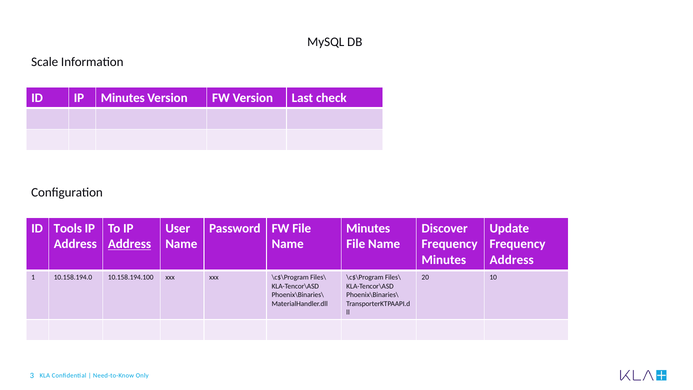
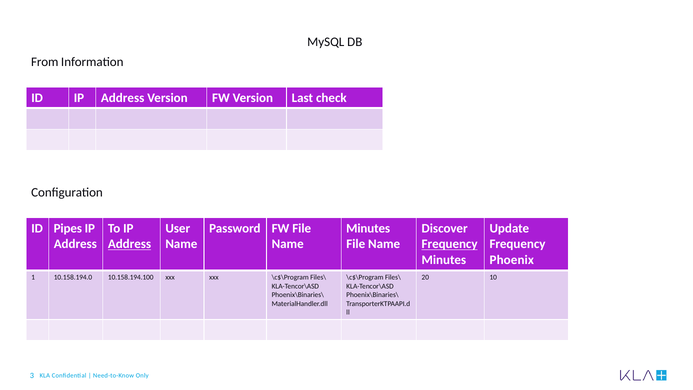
Scale: Scale -> From
ID IP Minutes: Minutes -> Address
Tools: Tools -> Pipes
Frequency at (450, 244) underline: none -> present
Address at (512, 260): Address -> Phoenix
